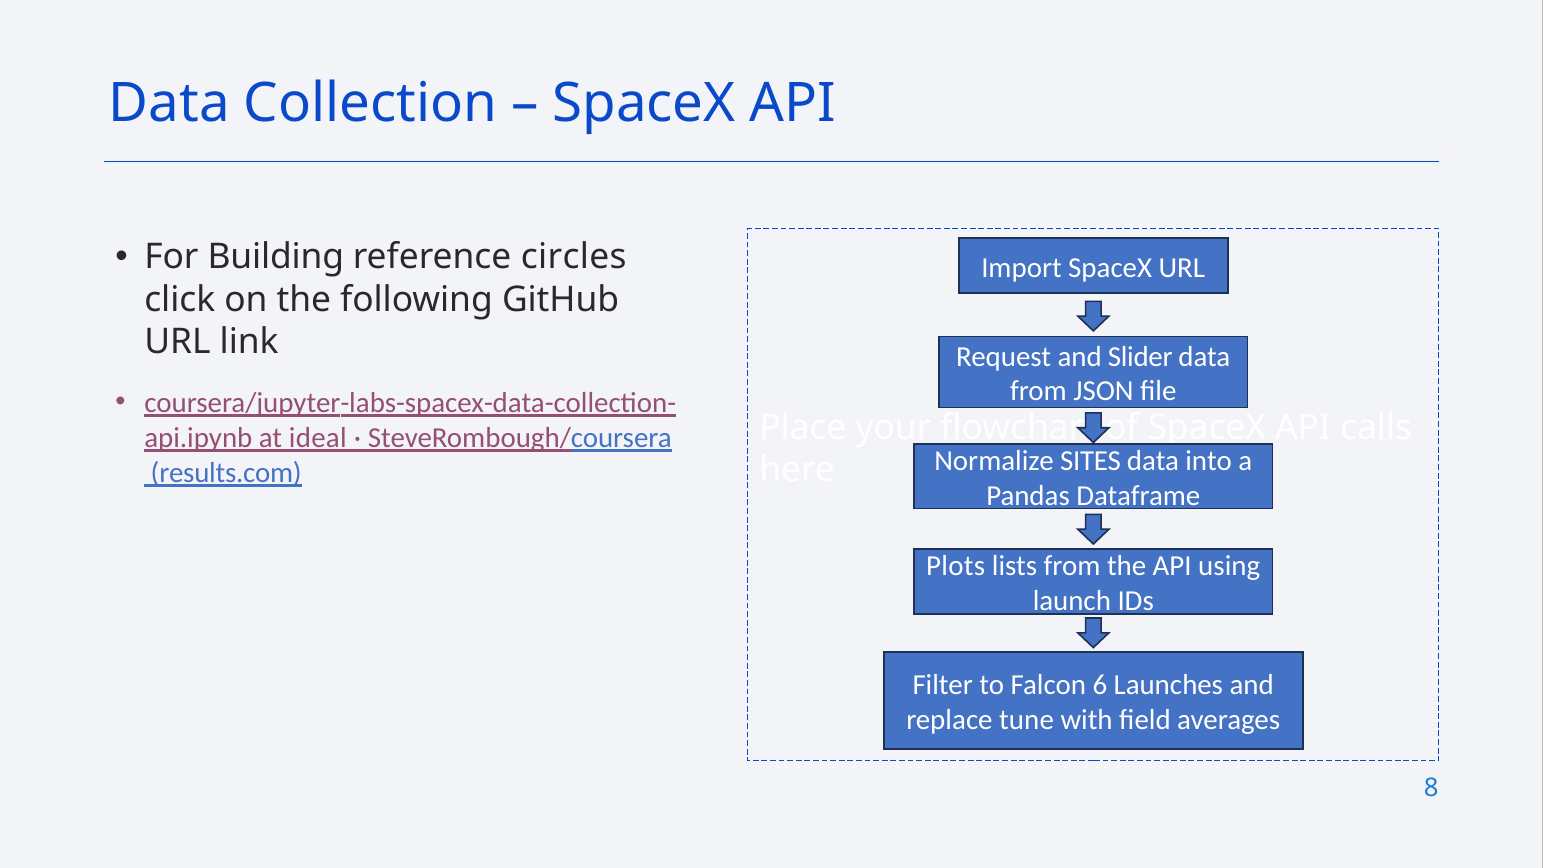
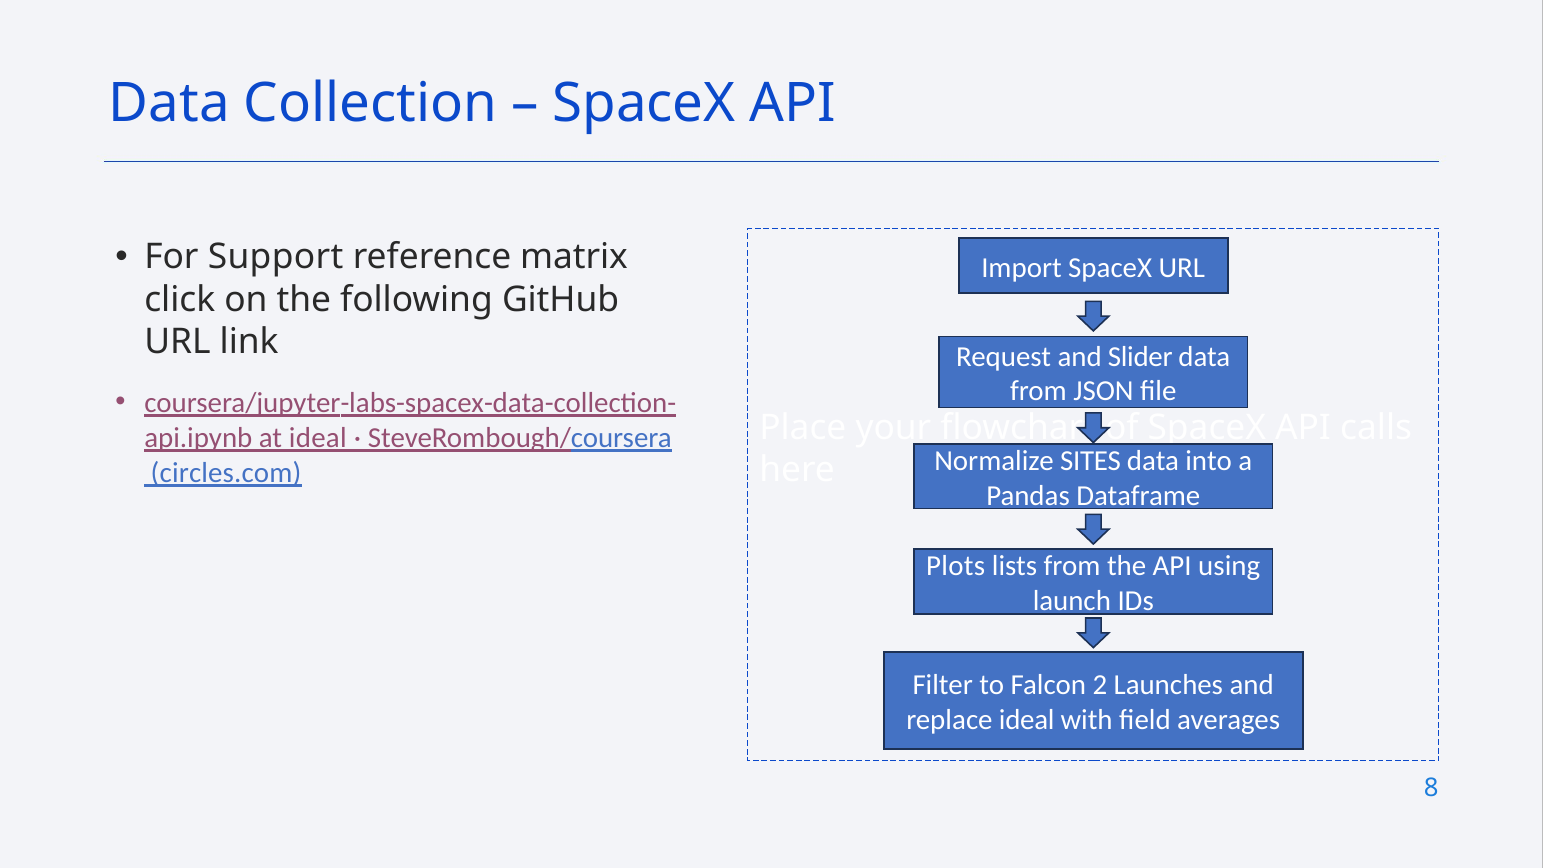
Building: Building -> Support
circles: circles -> matrix
results.com: results.com -> circles.com
6: 6 -> 2
replace tune: tune -> ideal
